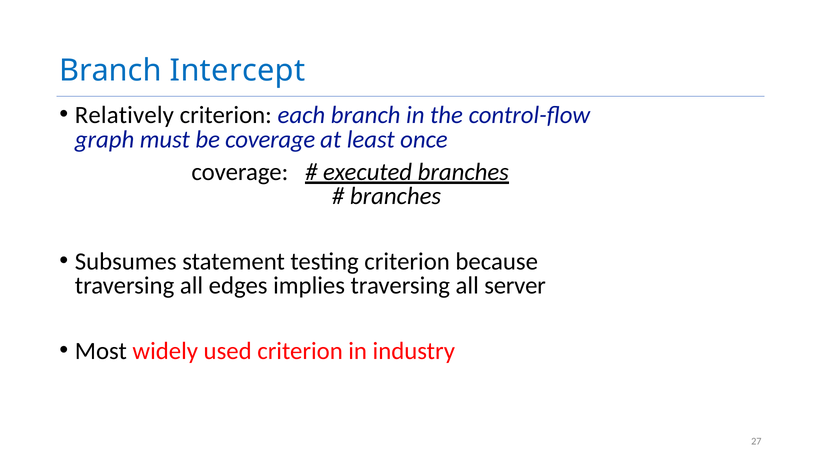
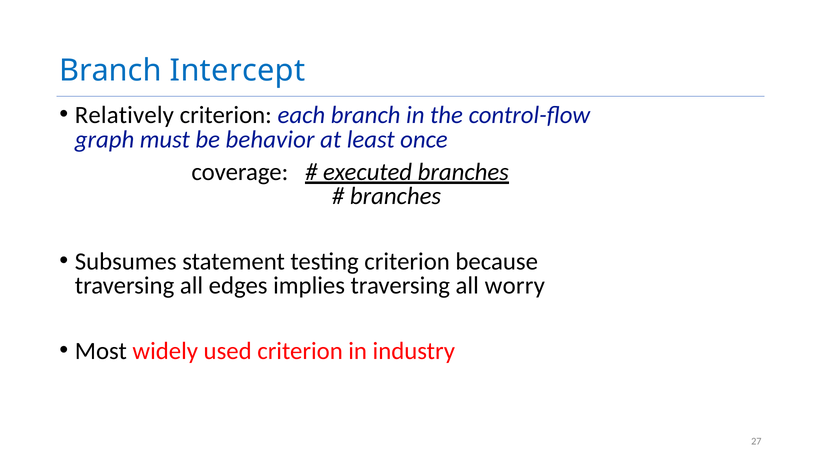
be coverage: coverage -> behavior
server: server -> worry
